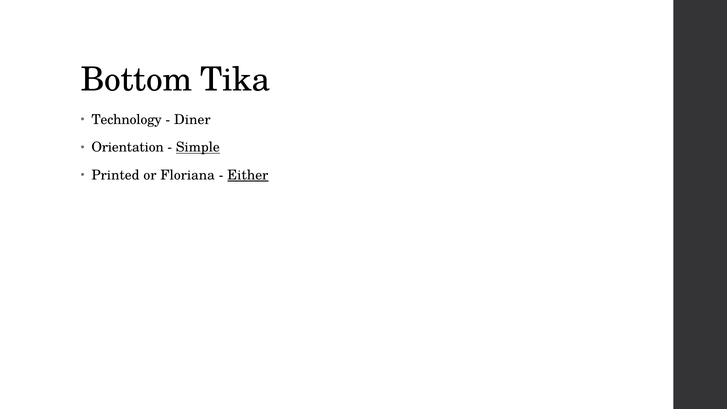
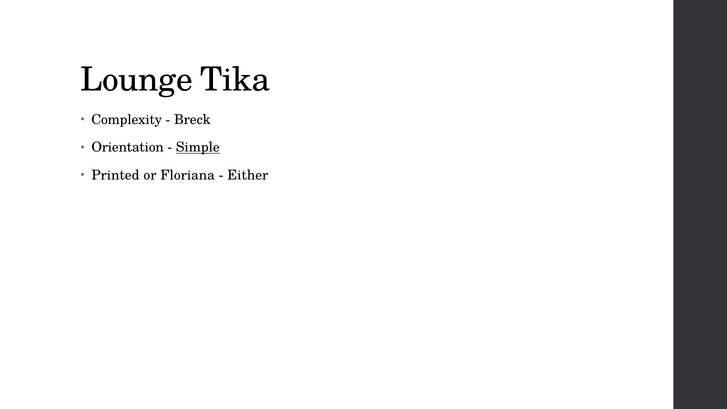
Bottom: Bottom -> Lounge
Technology: Technology -> Complexity
Diner: Diner -> Breck
Either underline: present -> none
